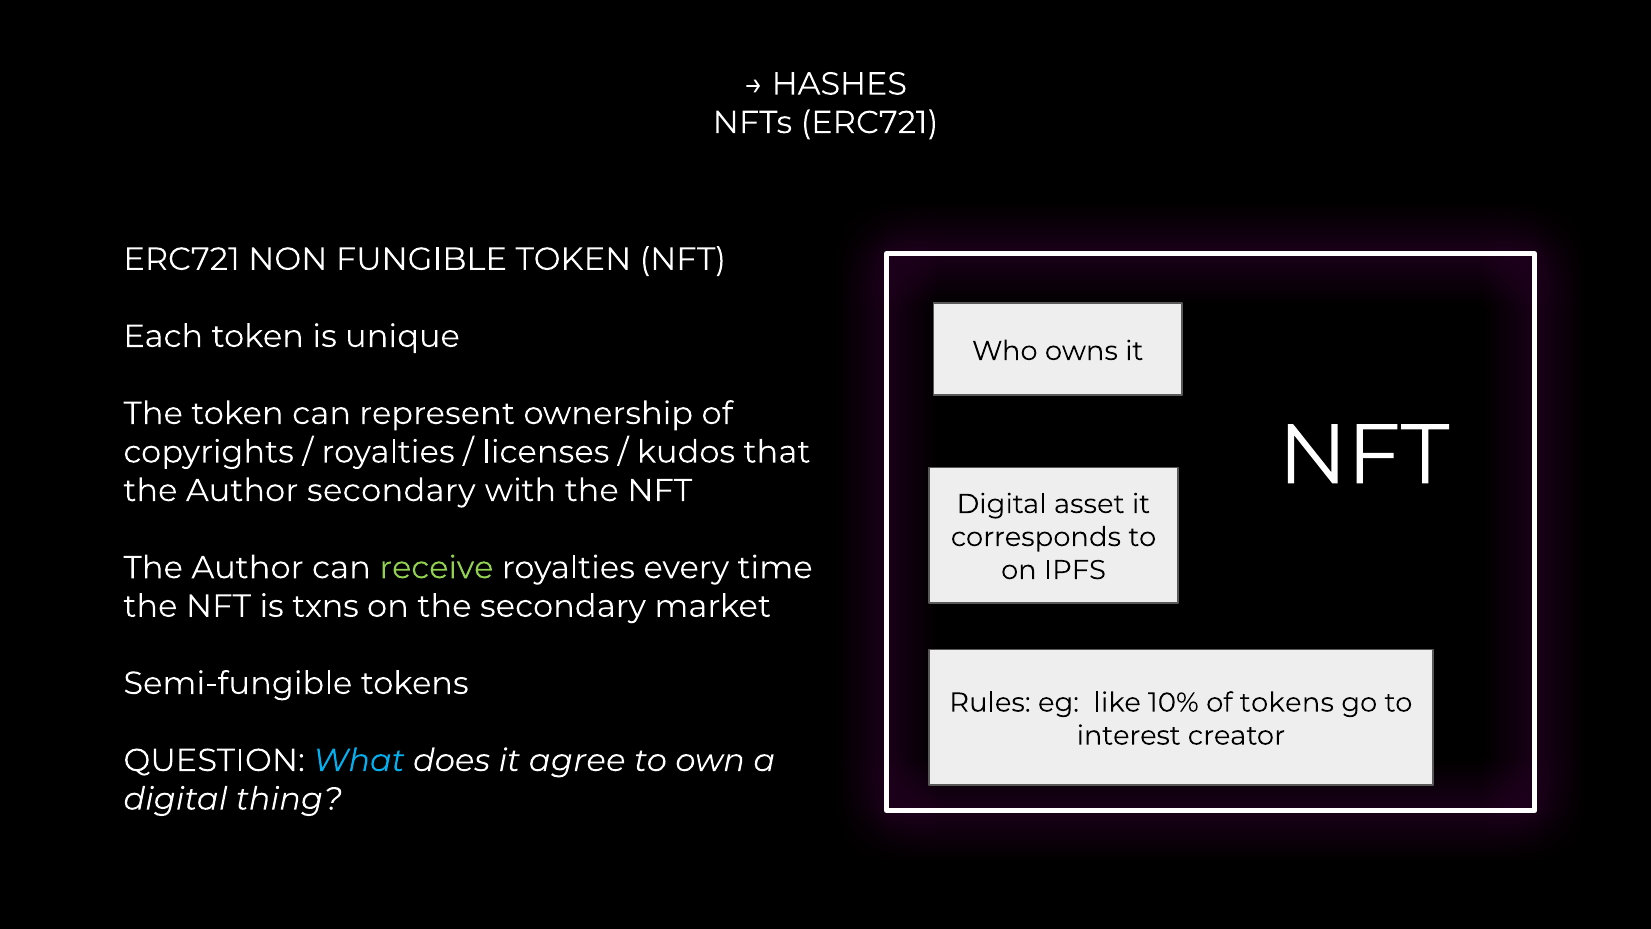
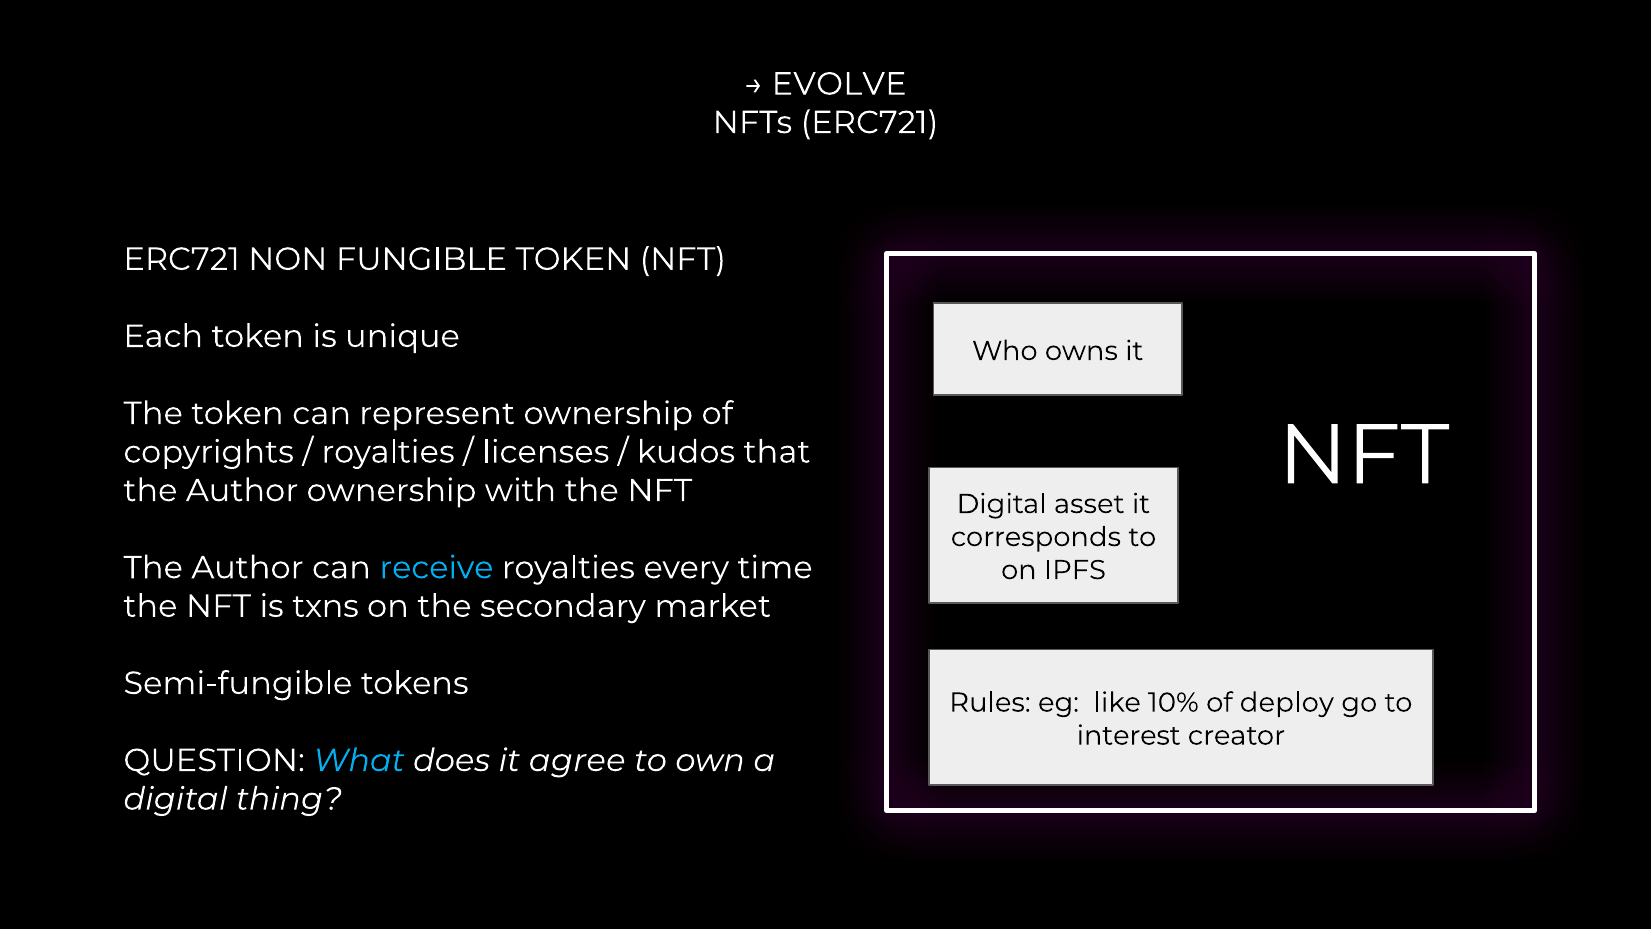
HASHES: HASHES -> EVOLVE
Author secondary: secondary -> ownership
receive colour: light green -> light blue
of tokens: tokens -> deploy
